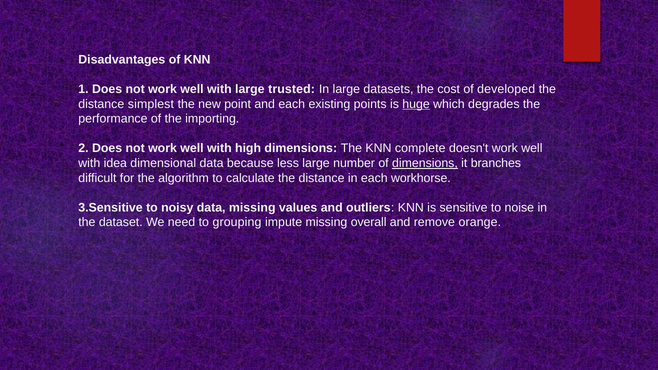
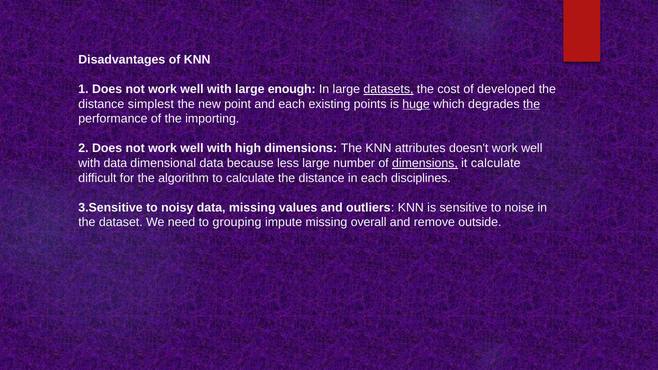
trusted: trusted -> enough
datasets underline: none -> present
the at (532, 104) underline: none -> present
complete: complete -> attributes
with idea: idea -> data
it branches: branches -> calculate
workhorse: workhorse -> disciplines
orange: orange -> outside
